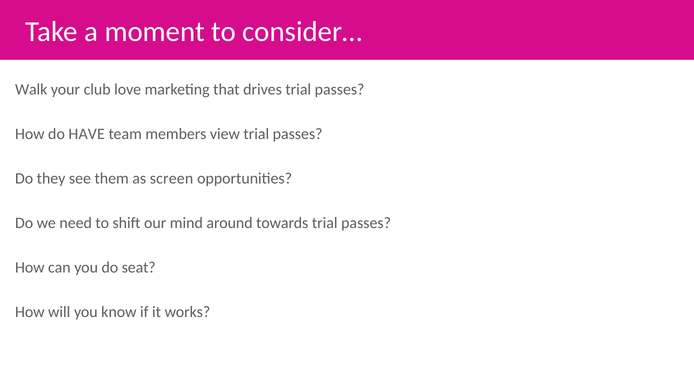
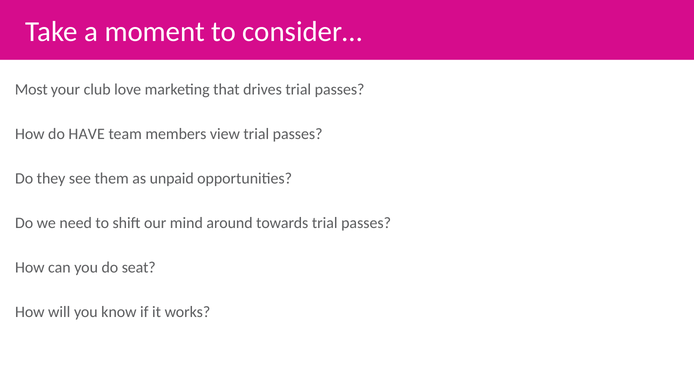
Walk: Walk -> Most
screen: screen -> unpaid
